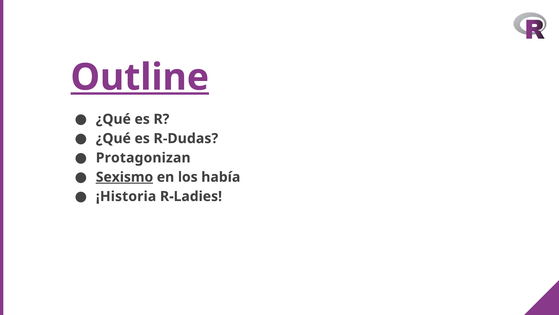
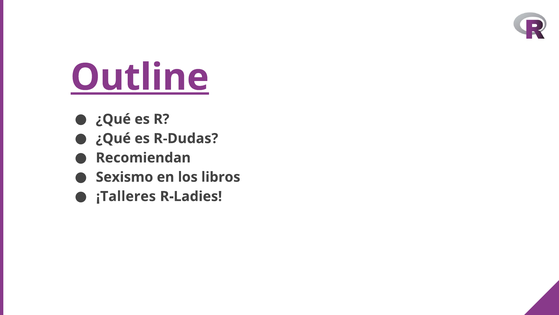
Protagonizan: Protagonizan -> Recomiendan
Sexismo underline: present -> none
había: había -> libros
¡Historia: ¡Historia -> ¡Talleres
